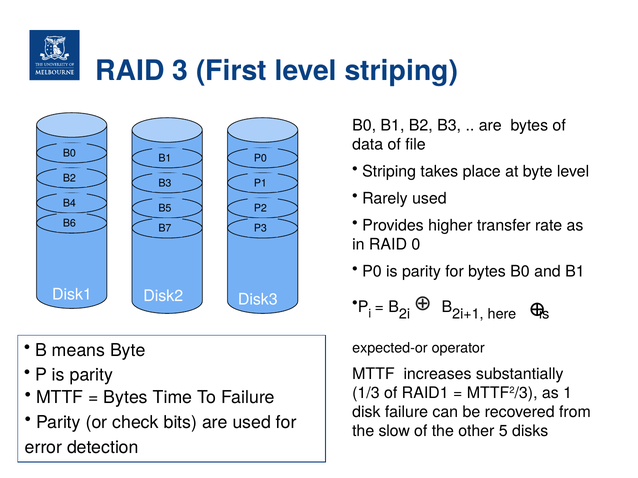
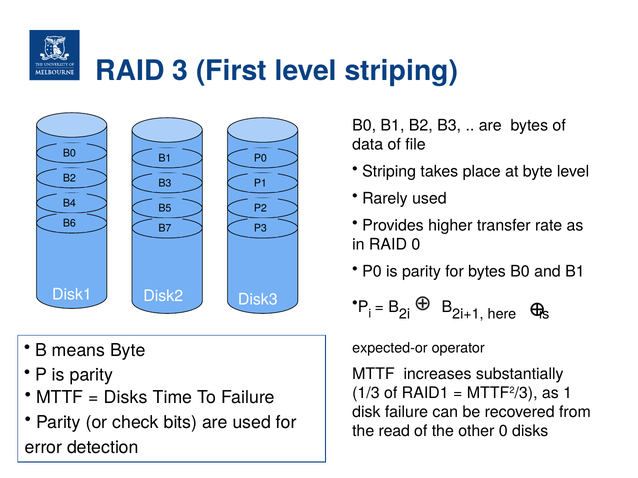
Bytes at (126, 398): Bytes -> Disks
slow: slow -> read
other 5: 5 -> 0
